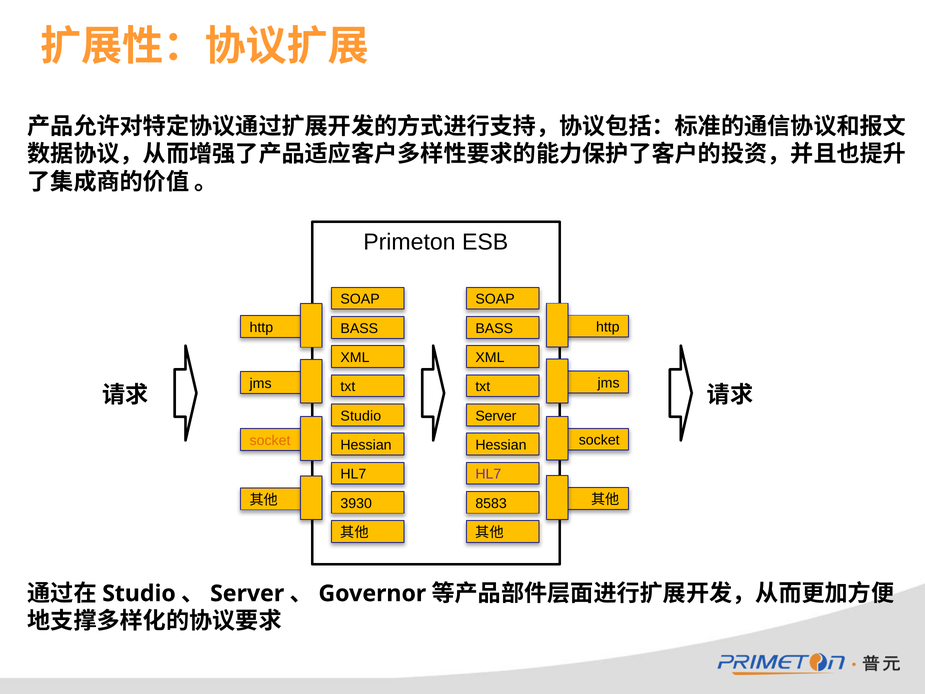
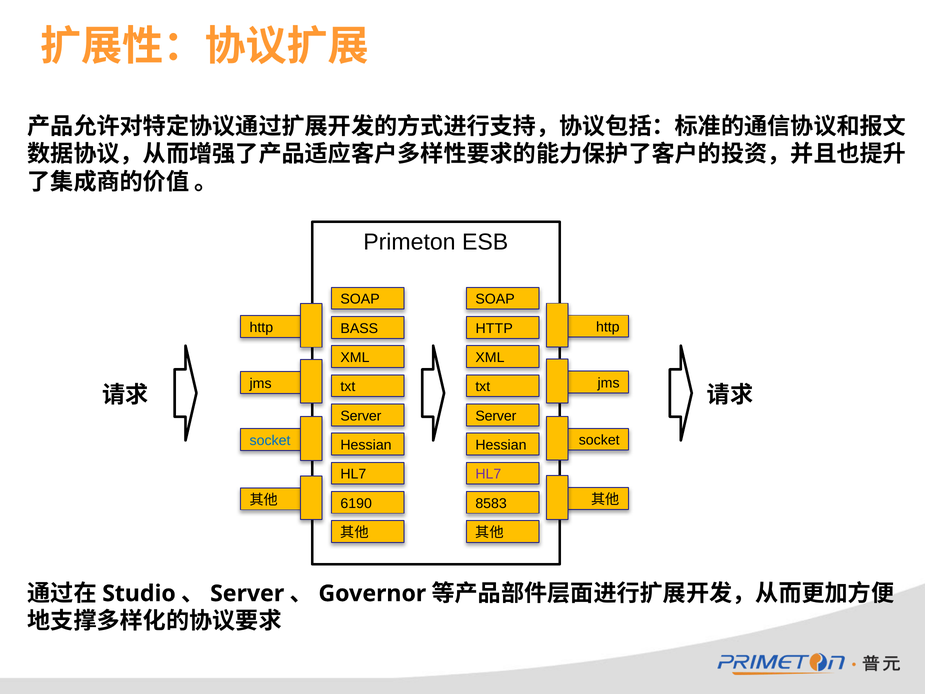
BASS at (494, 328): BASS -> HTTP
Studio at (361, 416): Studio -> Server
socket at (270, 440) colour: orange -> blue
3930: 3930 -> 6190
